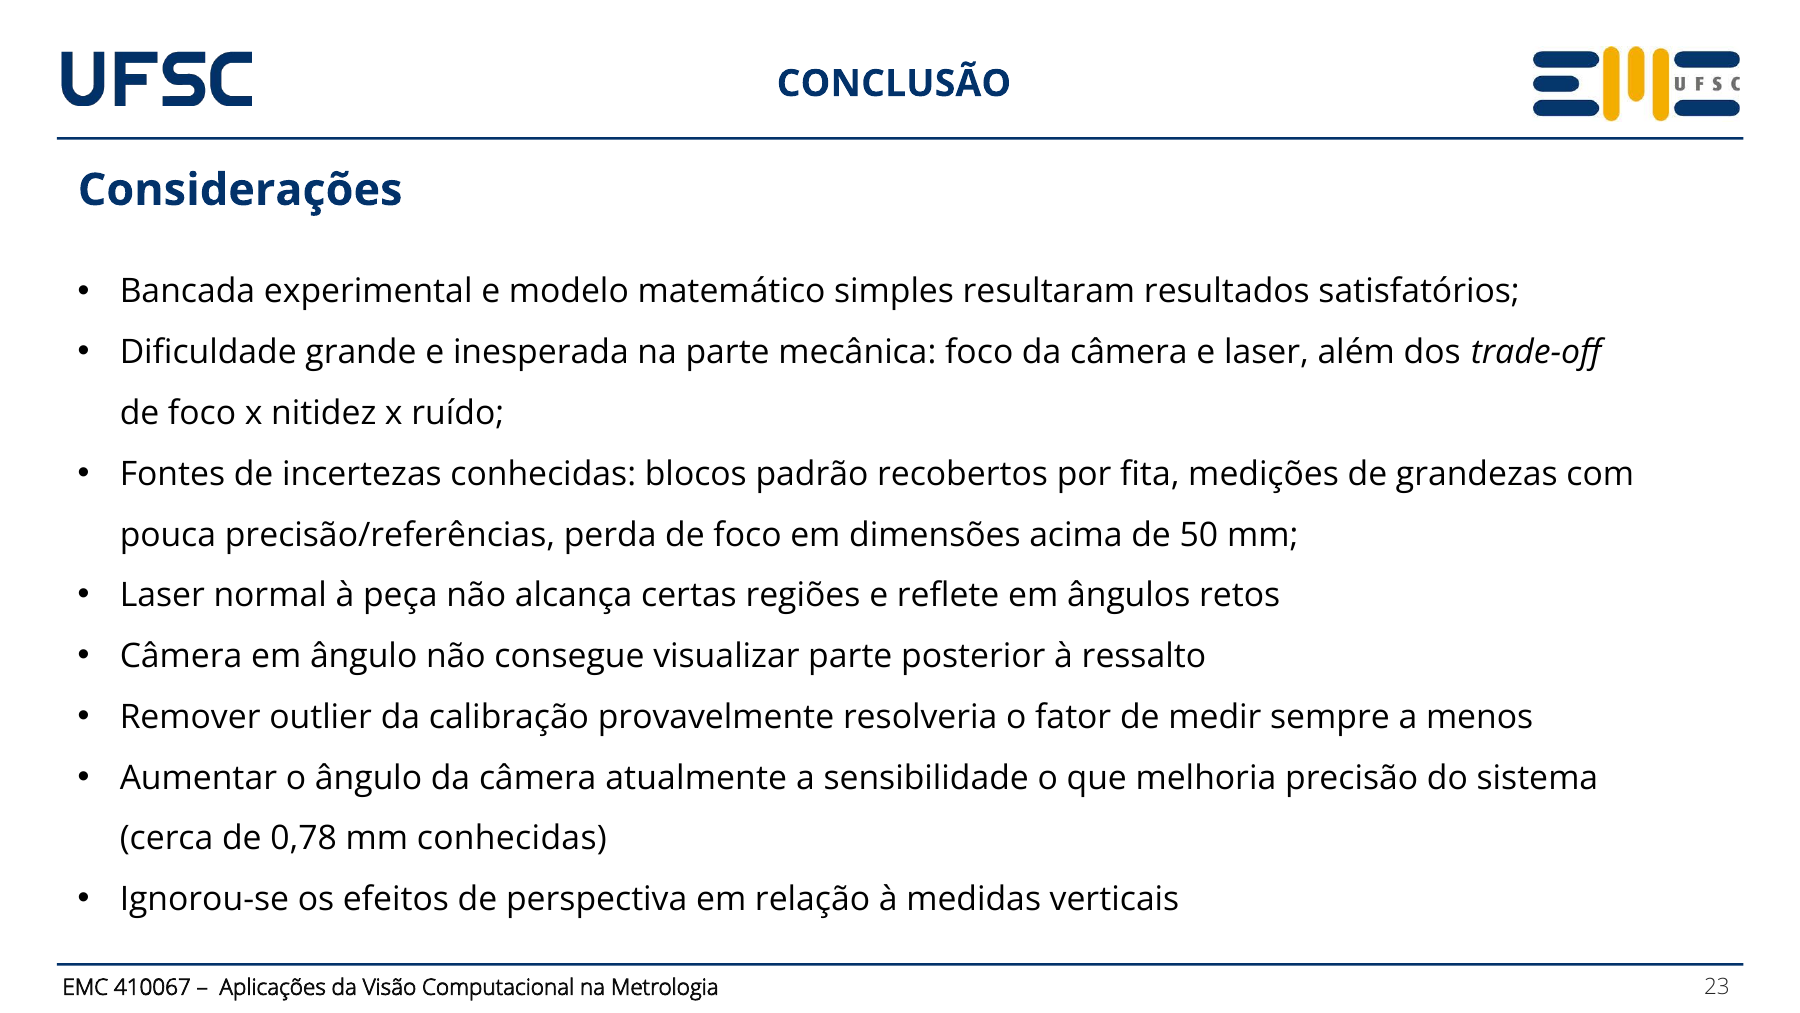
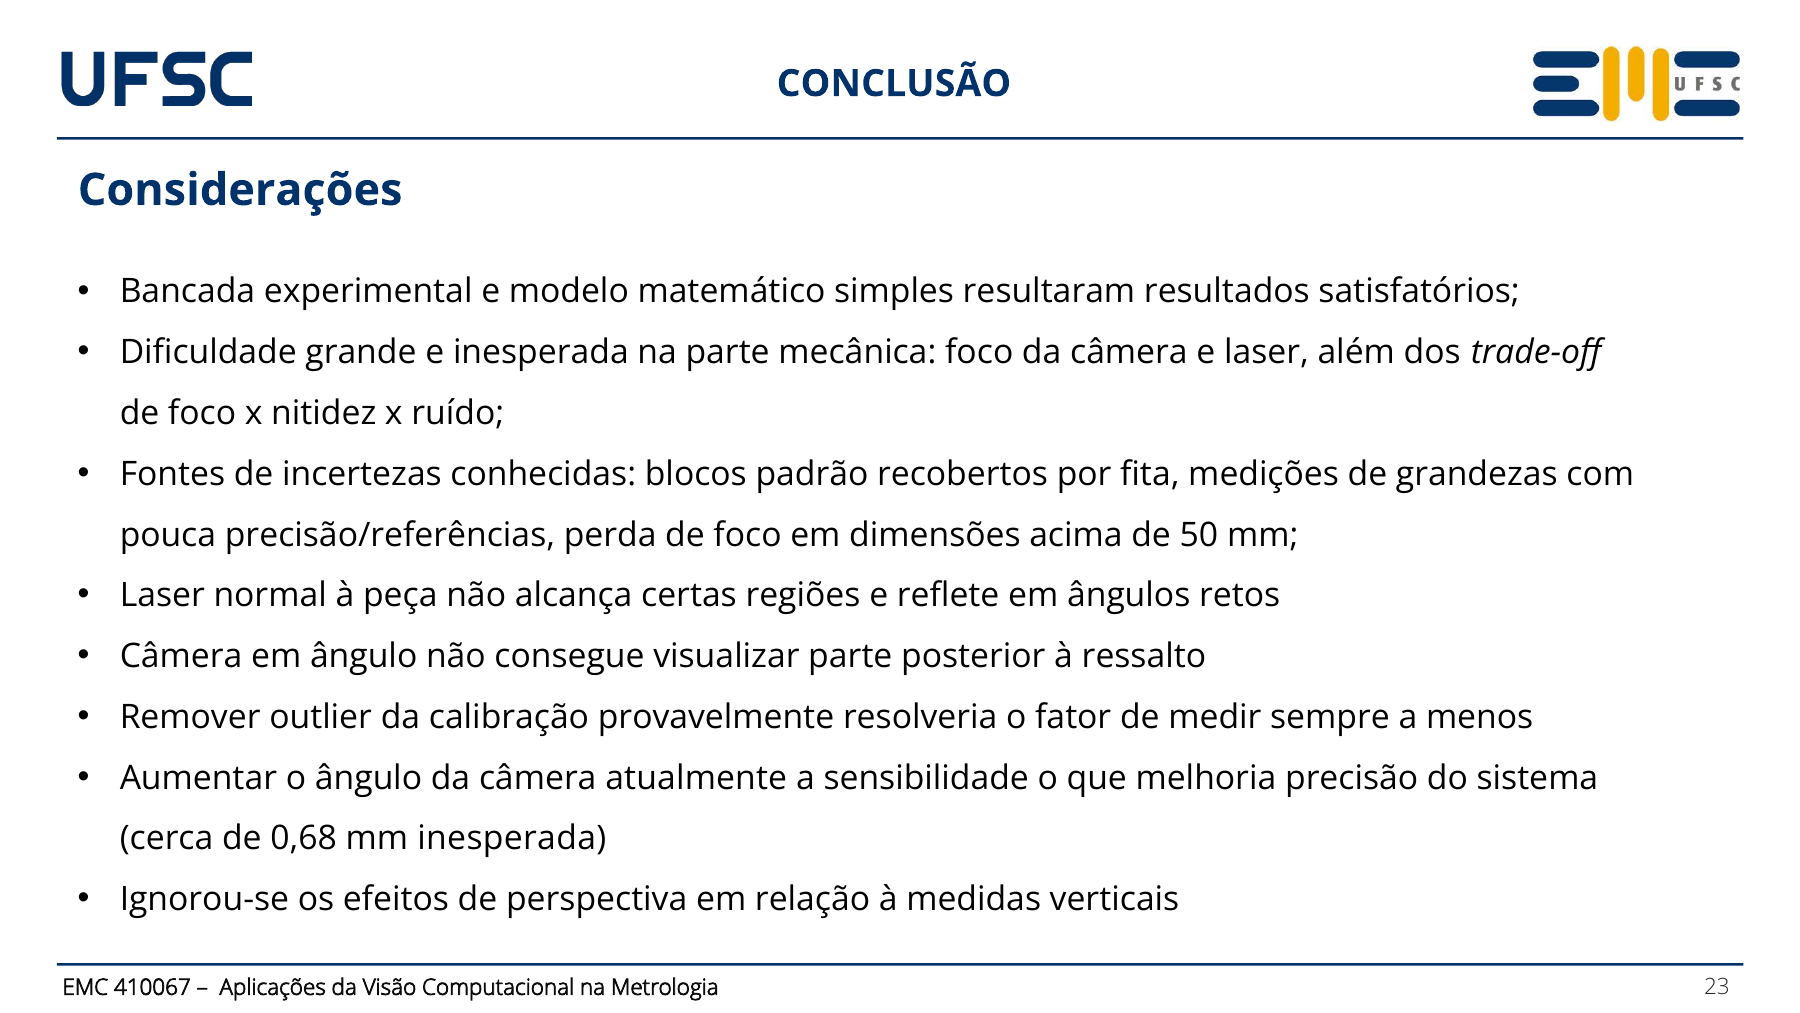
0,78: 0,78 -> 0,68
mm conhecidas: conhecidas -> inesperada
